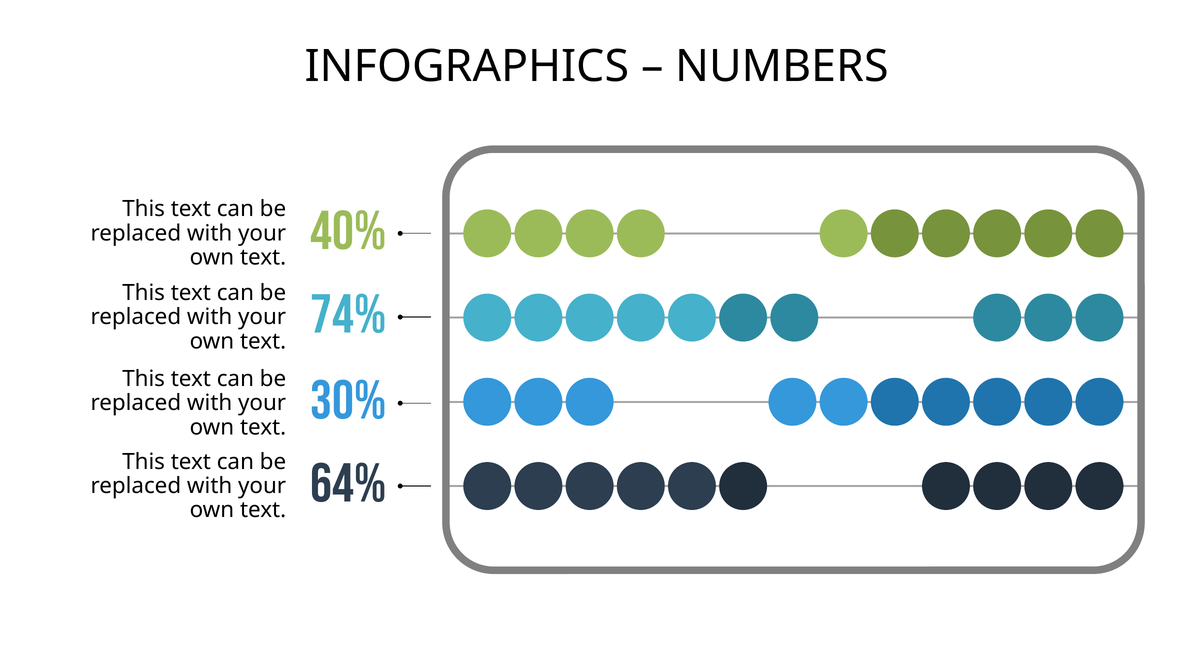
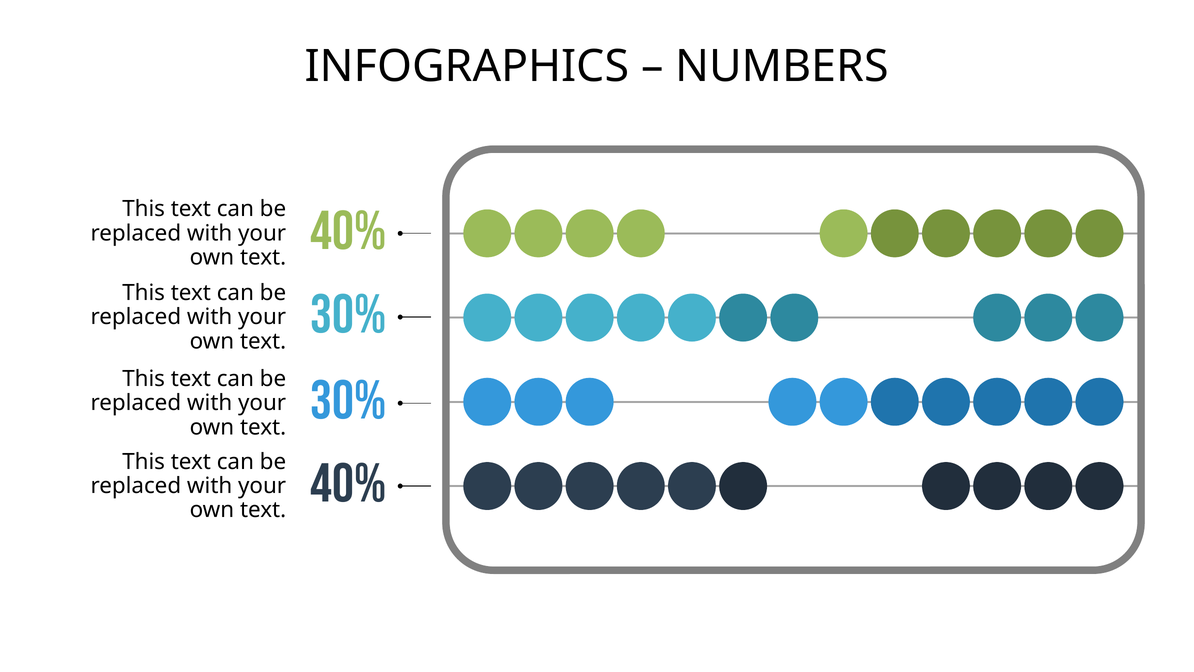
74% at (348, 315): 74% -> 30%
64% at (348, 484): 64% -> 40%
